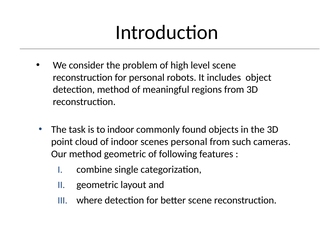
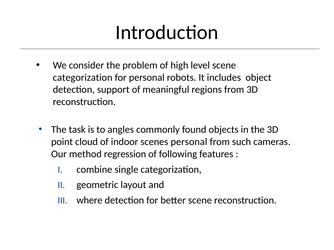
reconstruction at (83, 78): reconstruction -> categorization
detection method: method -> support
to indoor: indoor -> angles
method geometric: geometric -> regression
